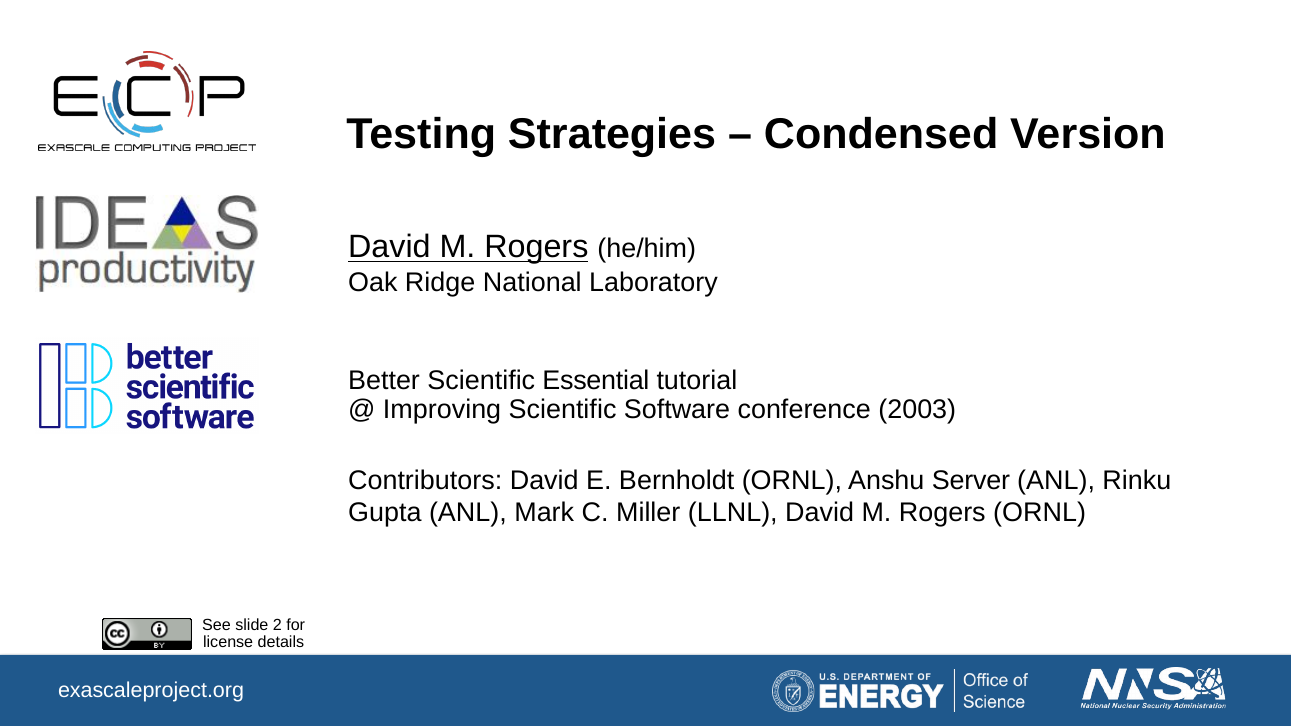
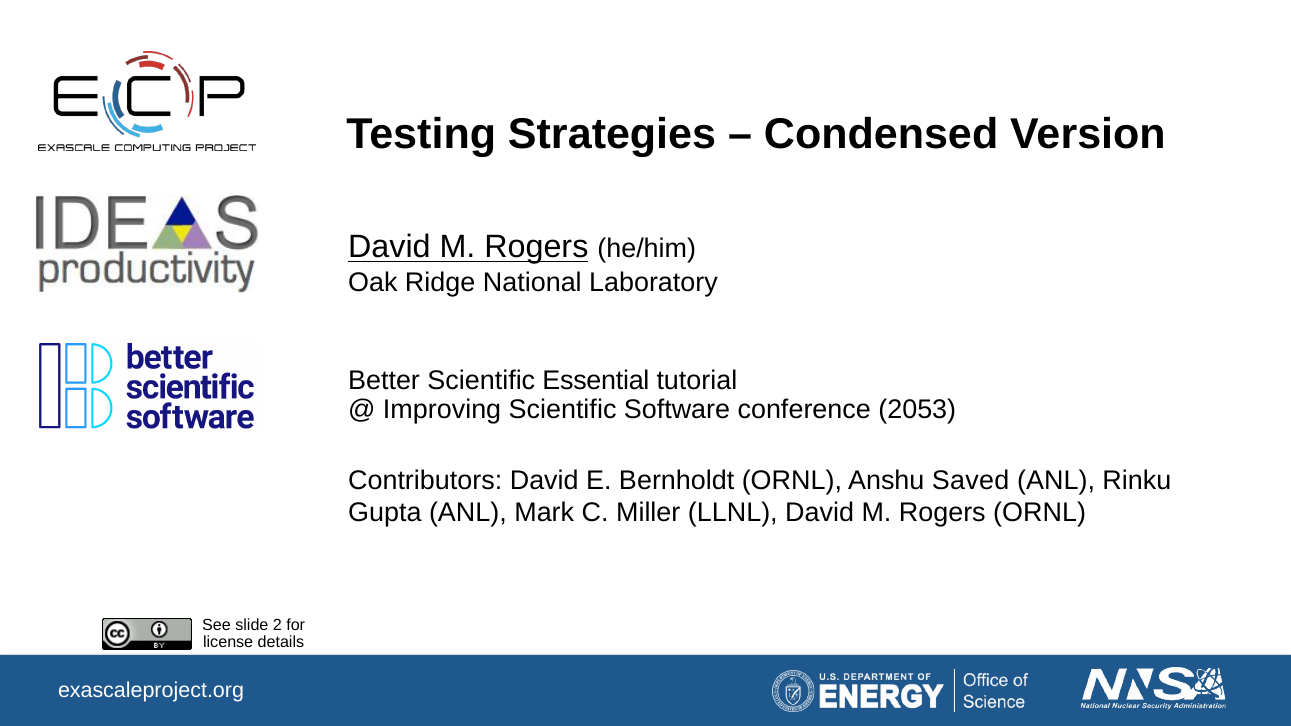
2003: 2003 -> 2053
Server: Server -> Saved
